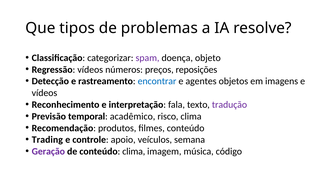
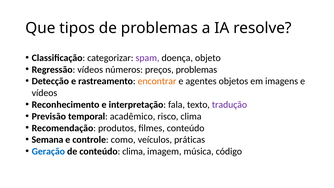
preços reposições: reposições -> problemas
encontrar colour: blue -> orange
Trading: Trading -> Semana
apoio: apoio -> como
semana: semana -> práticas
Geração colour: purple -> blue
